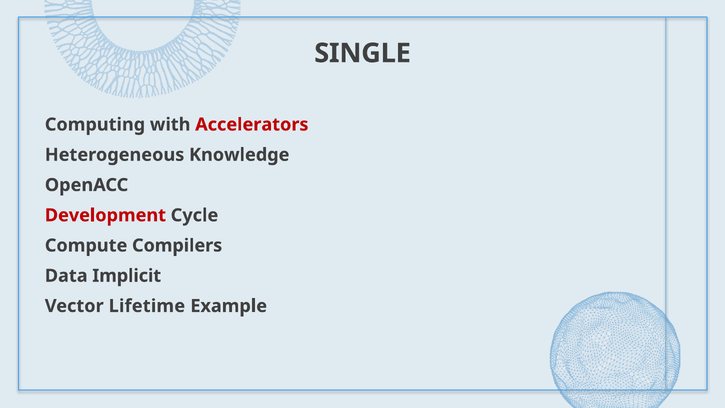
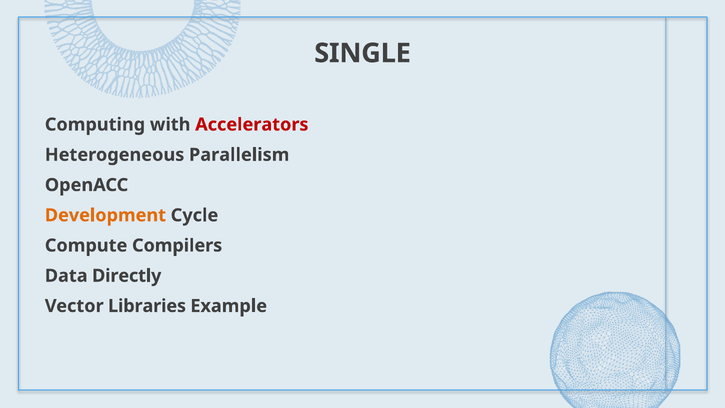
Knowledge: Knowledge -> Parallelism
Development colour: red -> orange
Implicit: Implicit -> Directly
Lifetime: Lifetime -> Libraries
